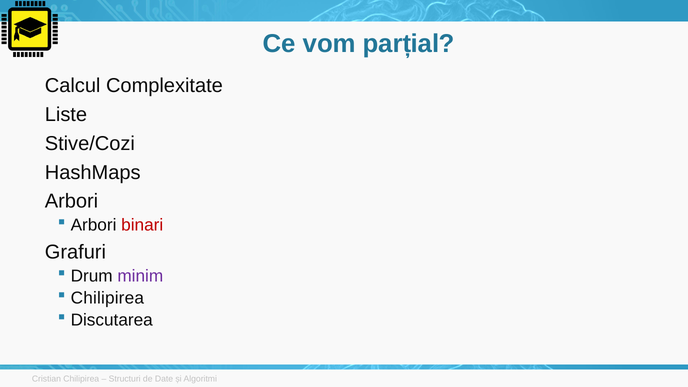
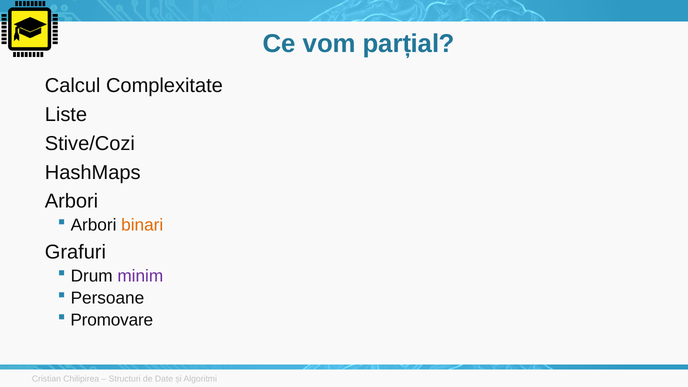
binari colour: red -> orange
Chilipirea at (107, 298): Chilipirea -> Persoane
Discutarea: Discutarea -> Promovare
